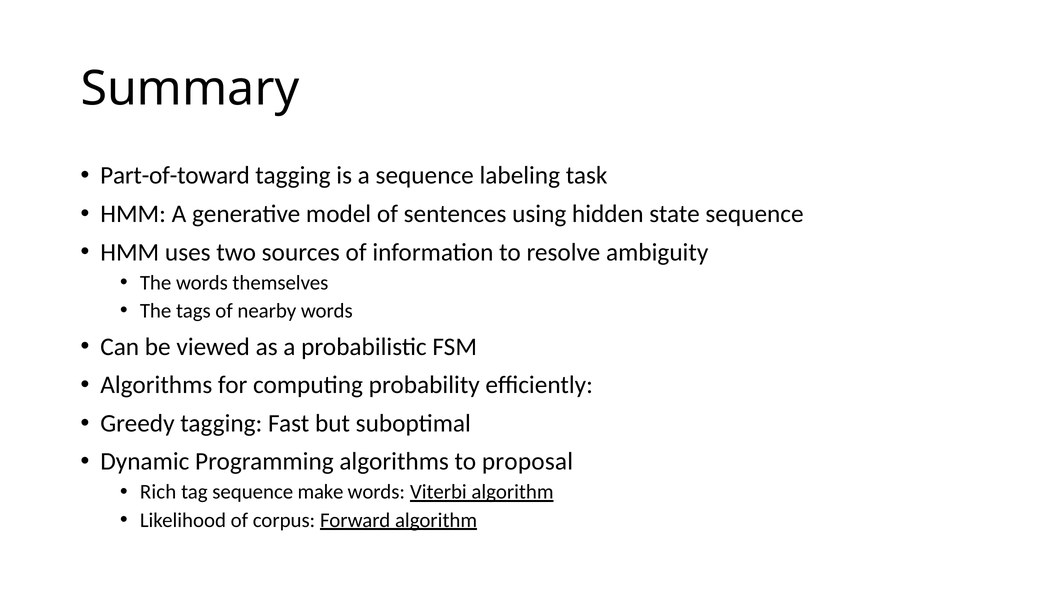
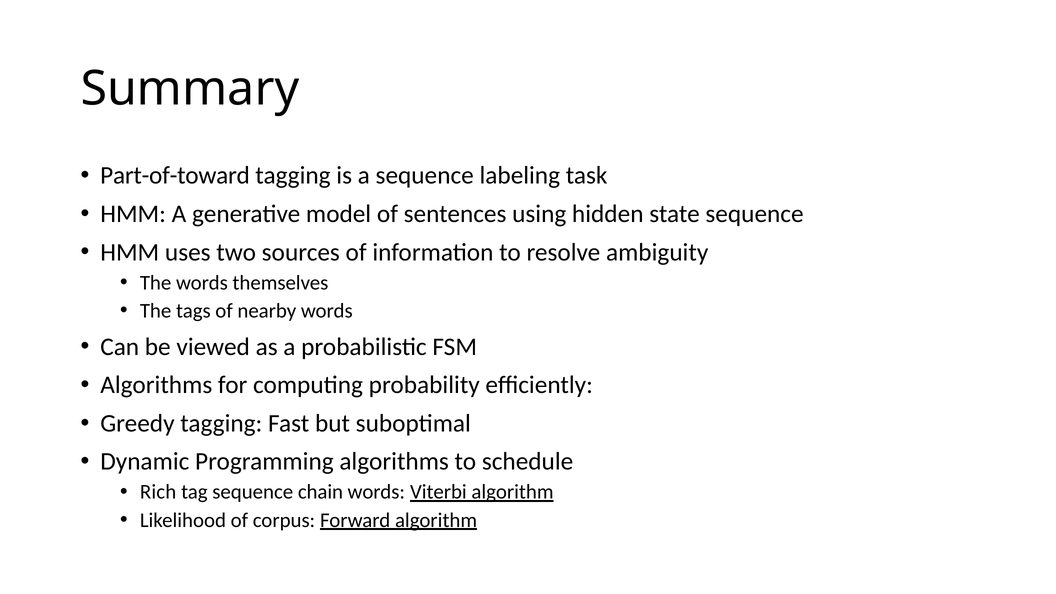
proposal: proposal -> schedule
make: make -> chain
